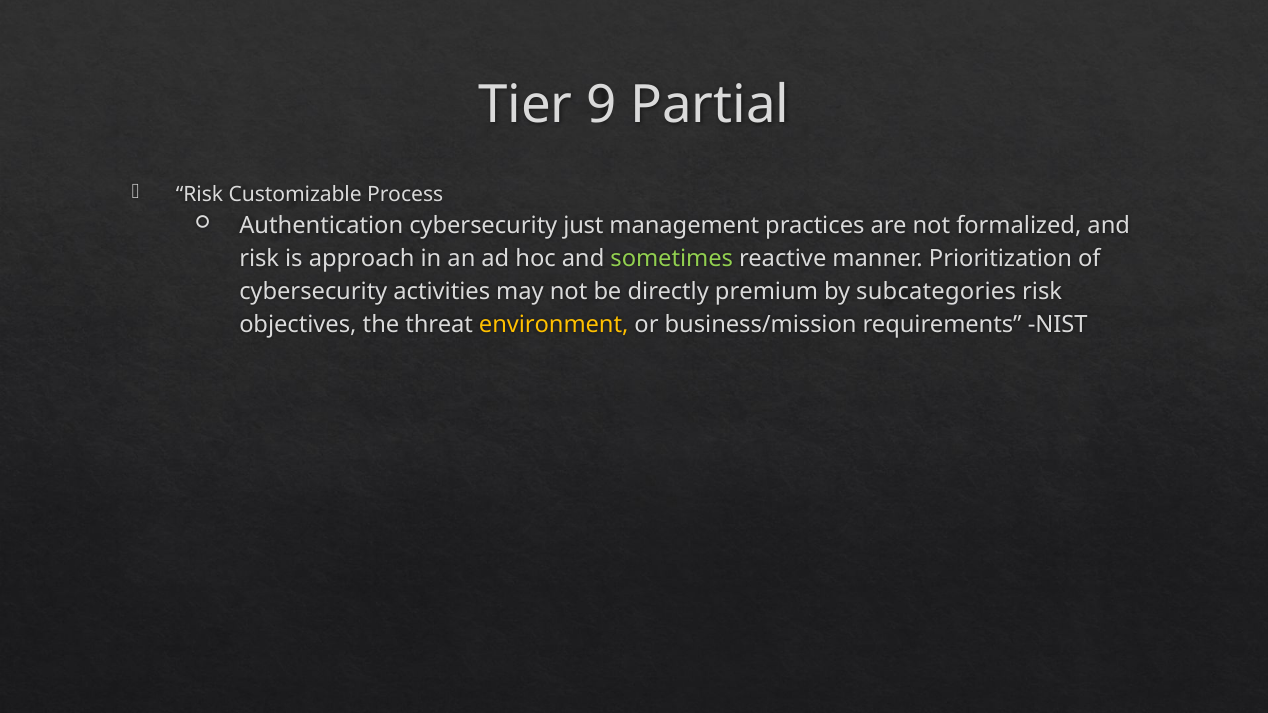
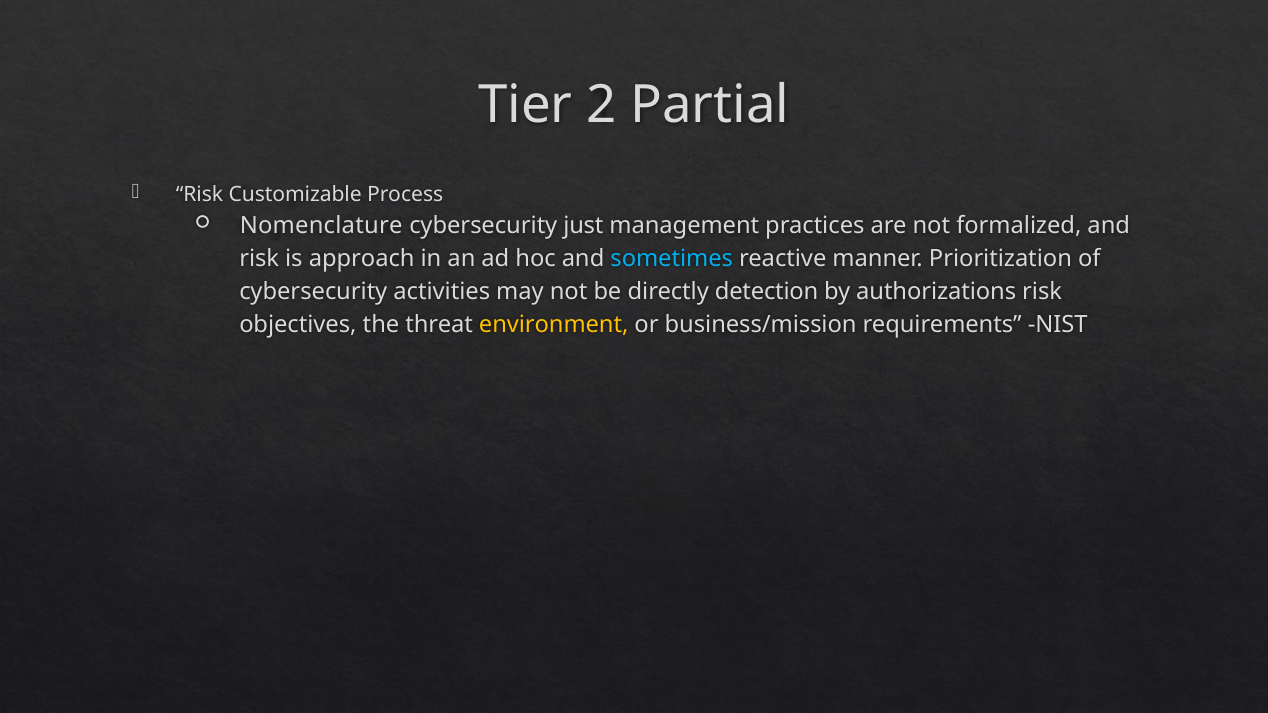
9: 9 -> 2
Authentication: Authentication -> Nomenclature
sometimes colour: light green -> light blue
premium: premium -> detection
subcategories: subcategories -> authorizations
